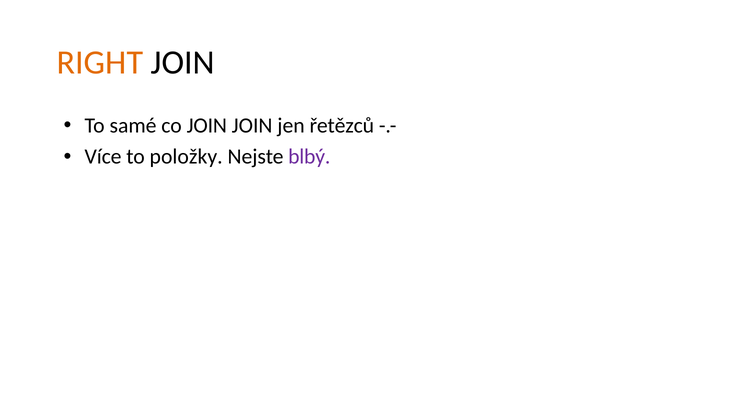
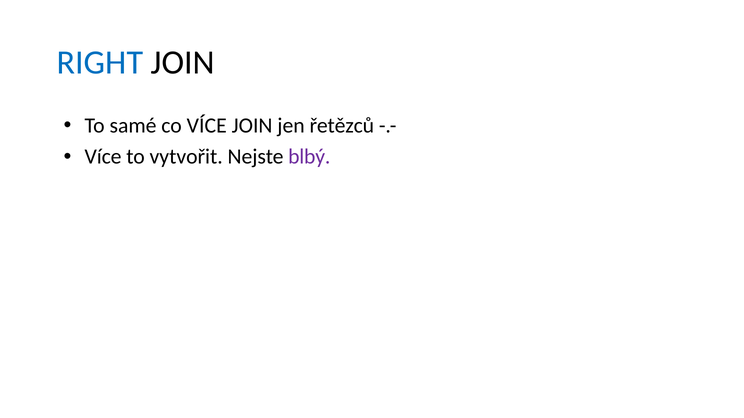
RIGHT colour: orange -> blue
co JOIN: JOIN -> VÍCE
položky: položky -> vytvořit
